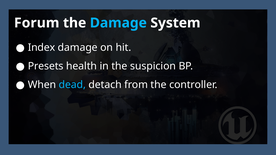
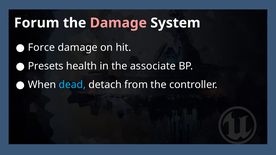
Damage at (118, 23) colour: light blue -> pink
Index: Index -> Force
suspicion: suspicion -> associate
